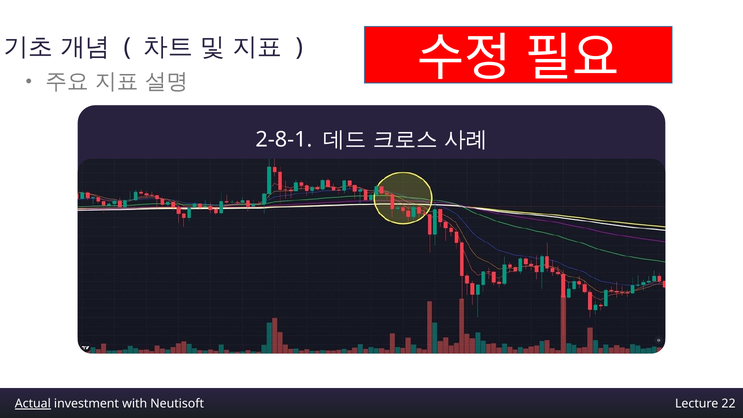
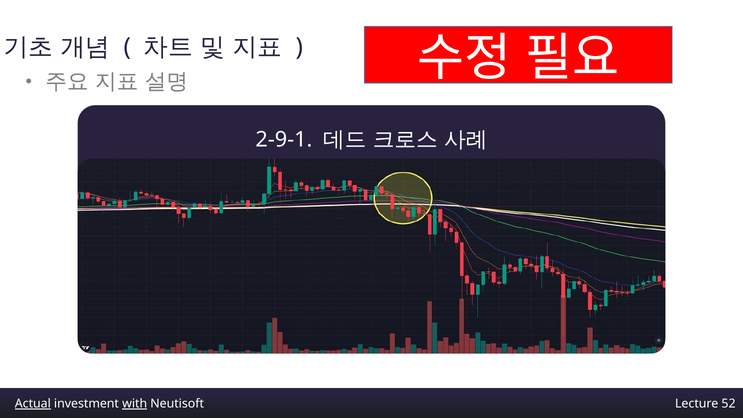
2-8-1: 2-8-1 -> 2-9-1
with underline: none -> present
22: 22 -> 52
